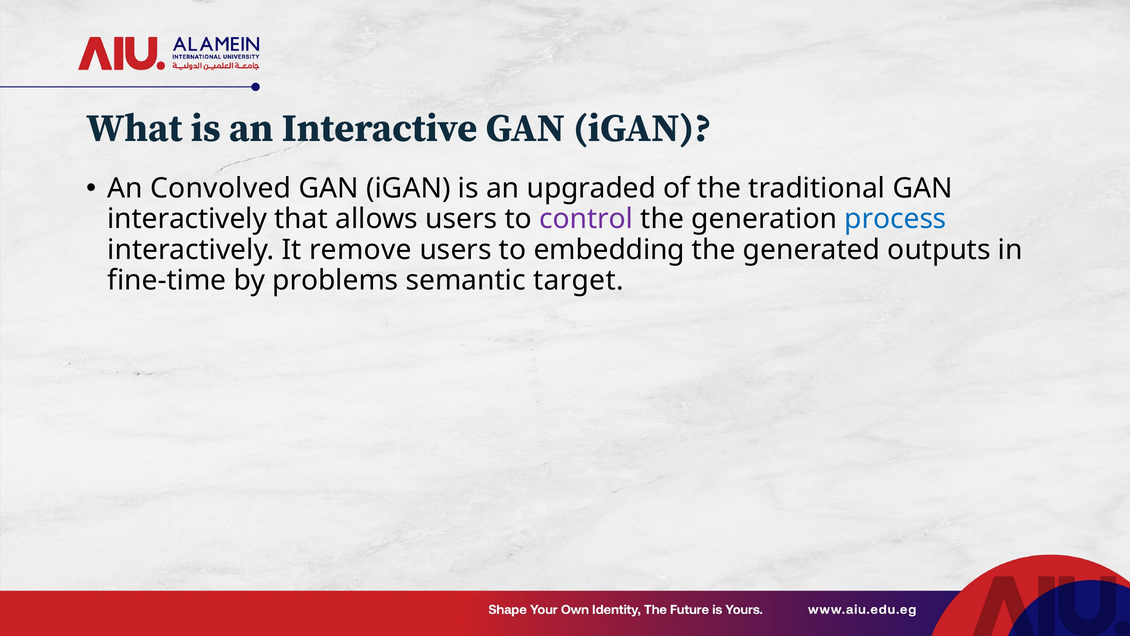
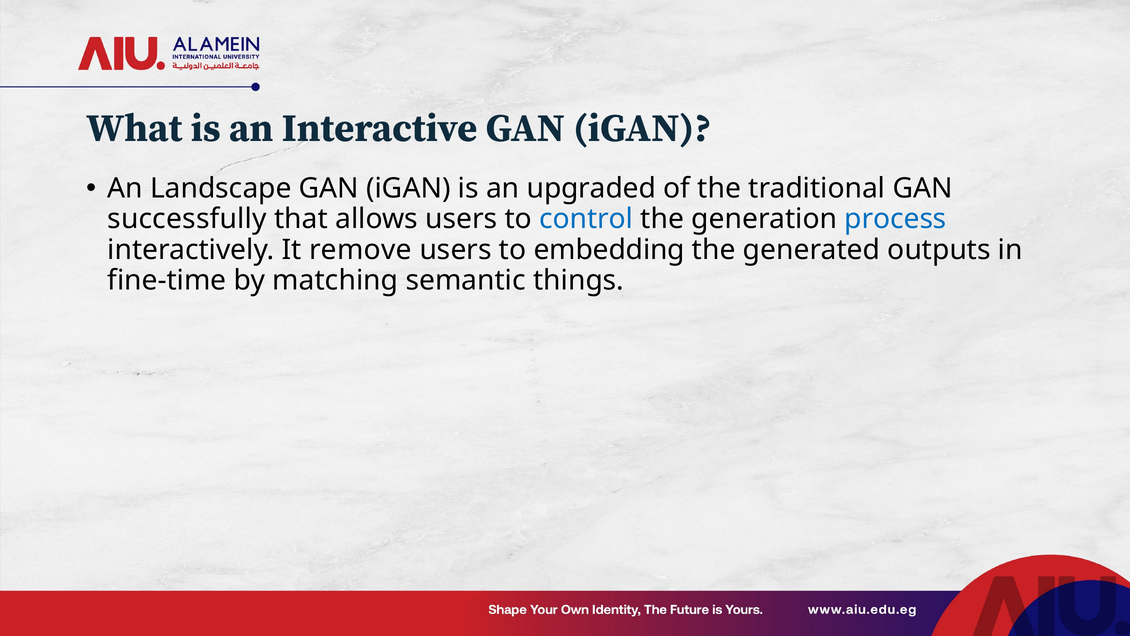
Convolved: Convolved -> Landscape
interactively at (187, 219): interactively -> successfully
control colour: purple -> blue
problems: problems -> matching
target: target -> things
